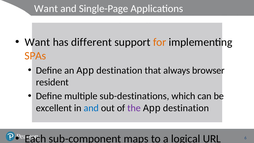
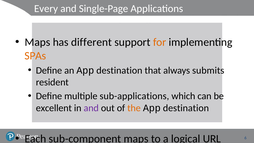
Want at (46, 9): Want -> Every
Want at (37, 42): Want -> Maps
always browser: browser -> submits
sub-destinations: sub-destinations -> sub-applications
and at (91, 108) colour: blue -> purple
the at (134, 108) colour: purple -> orange
